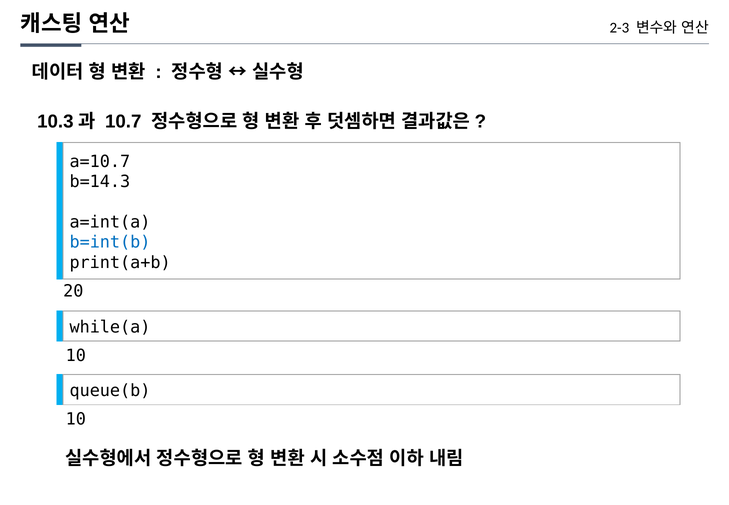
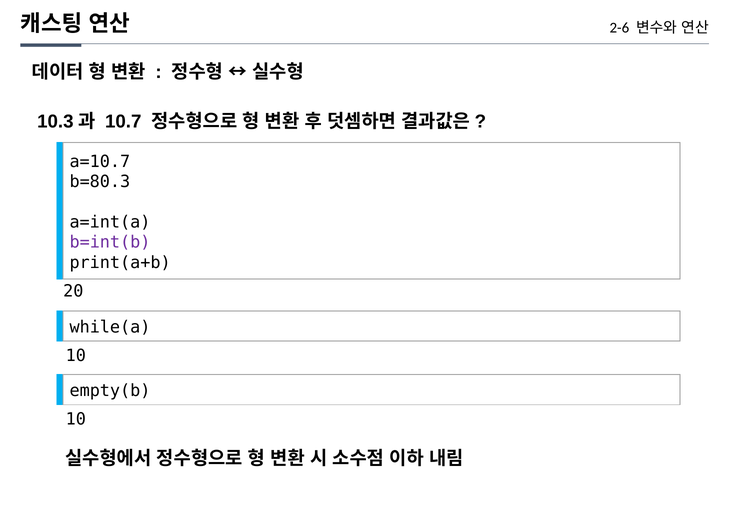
2-3: 2-3 -> 2-6
b=14.3: b=14.3 -> b=80.3
b=int(b colour: blue -> purple
queue(b: queue(b -> empty(b
